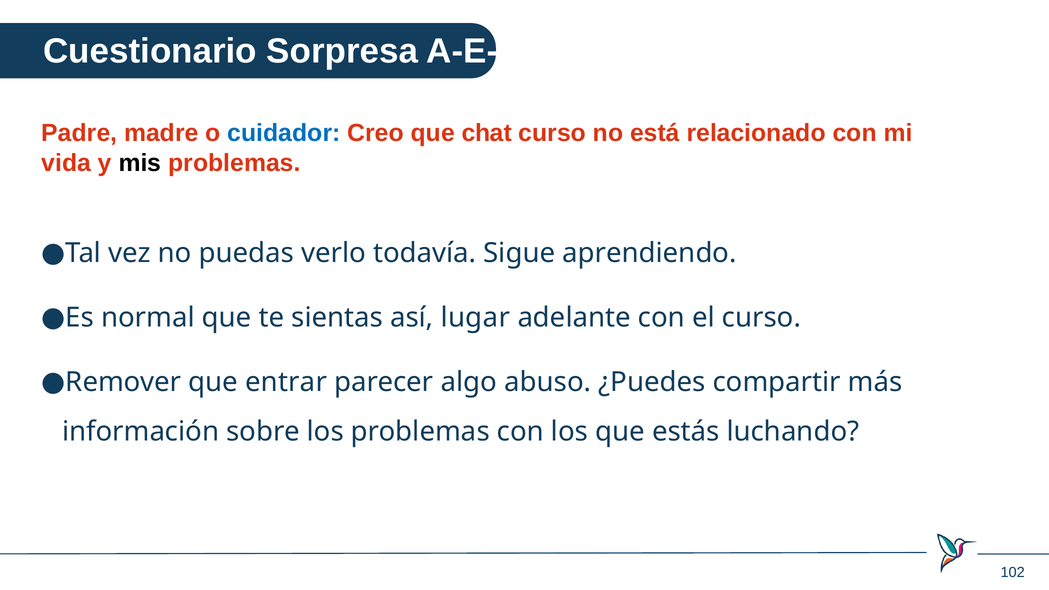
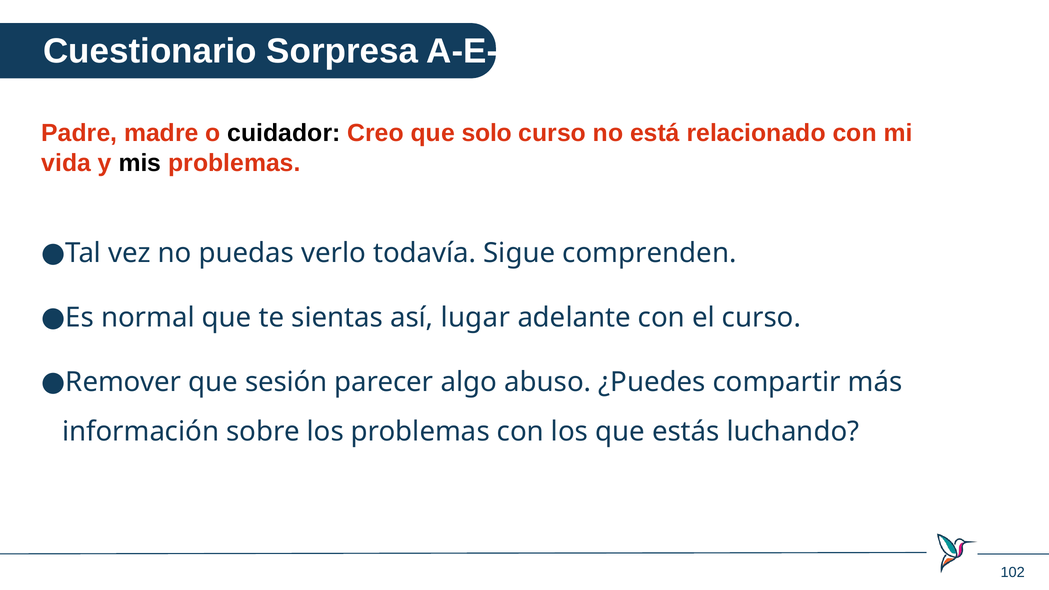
cuidador colour: blue -> black
chat: chat -> solo
aprendiendo: aprendiendo -> comprenden
entrar: entrar -> sesión
